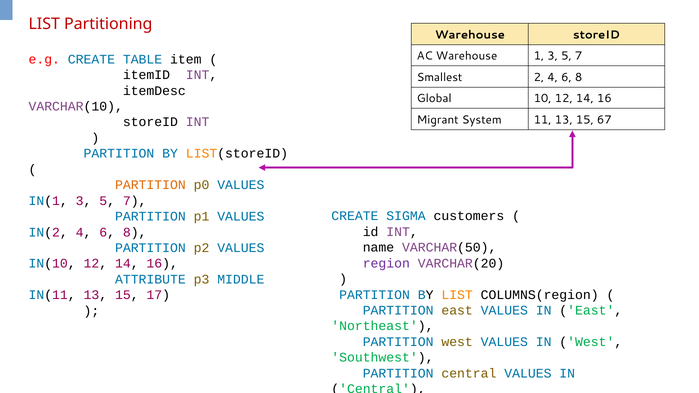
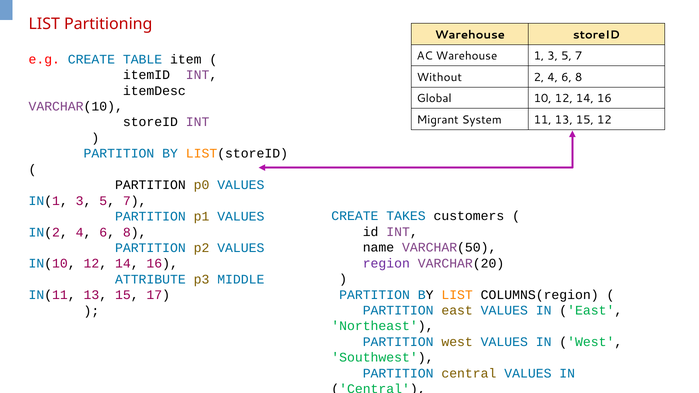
Smallest: Smallest -> Without
15 67: 67 -> 12
PARTITION at (150, 185) colour: orange -> black
SIGMA: SIGMA -> TAKES
